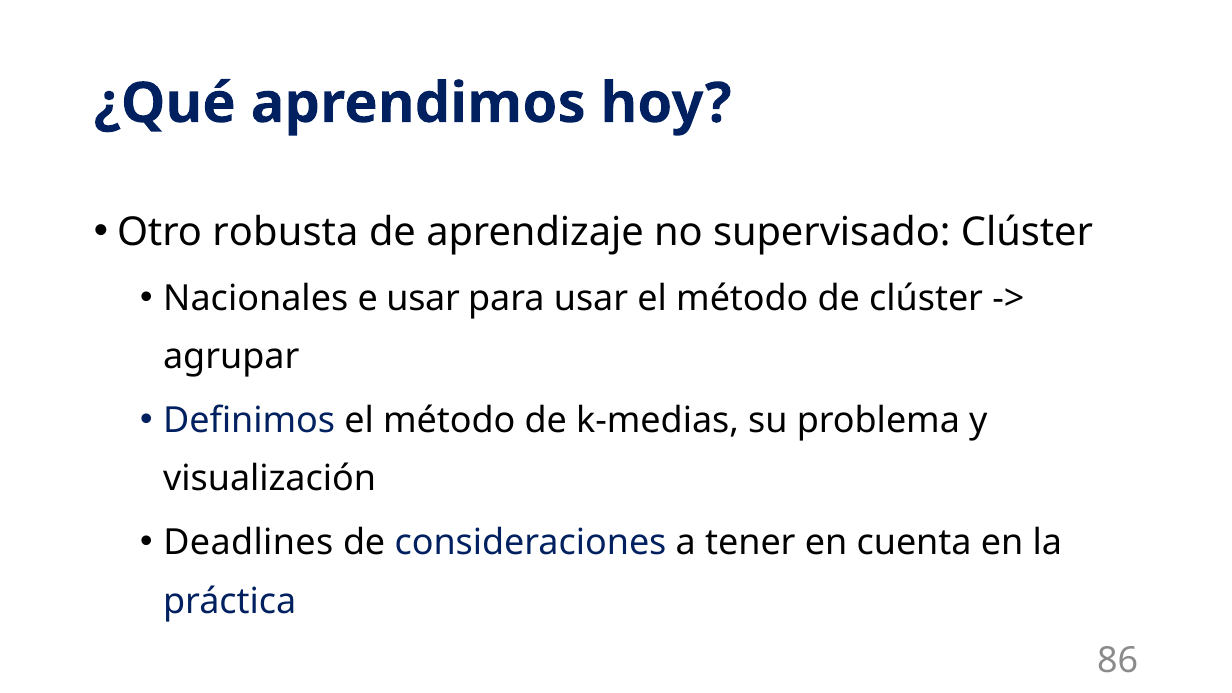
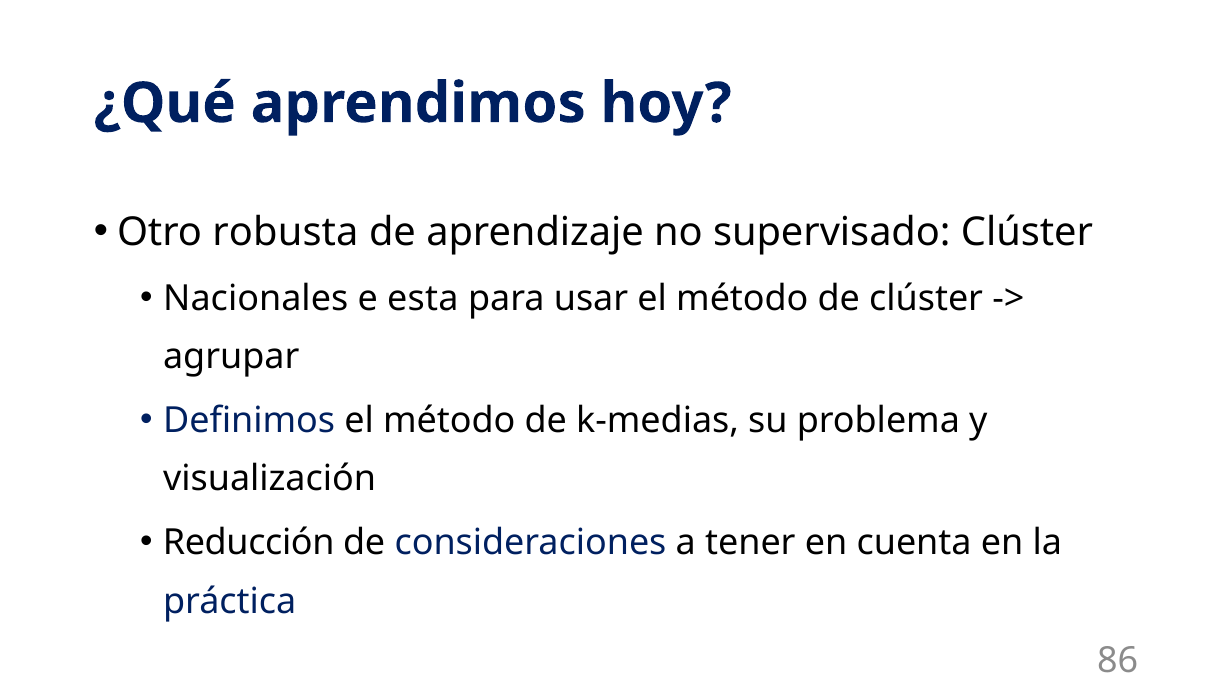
e usar: usar -> esta
Deadlines: Deadlines -> Reducción
